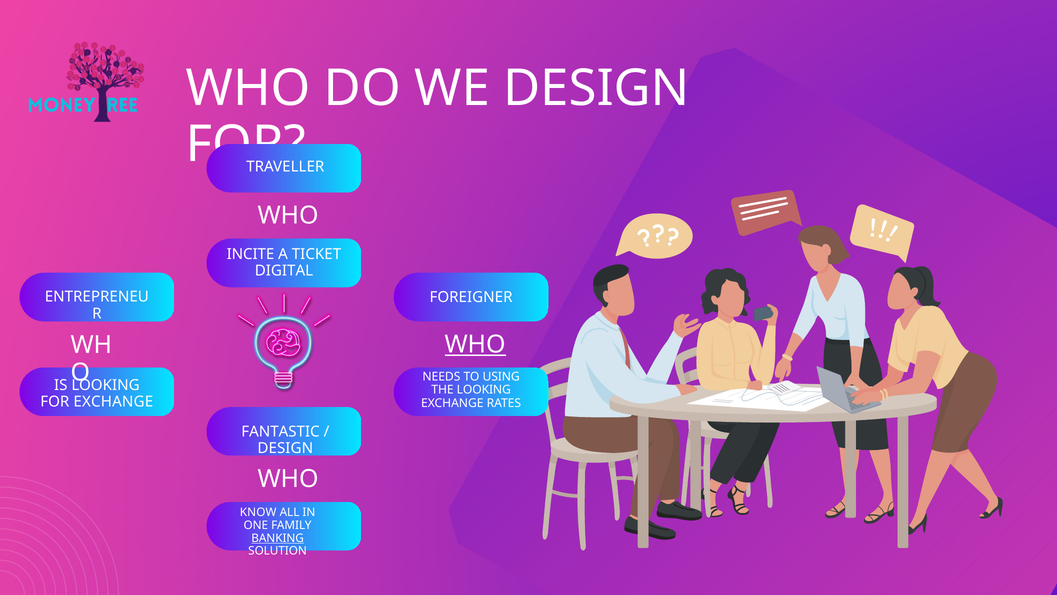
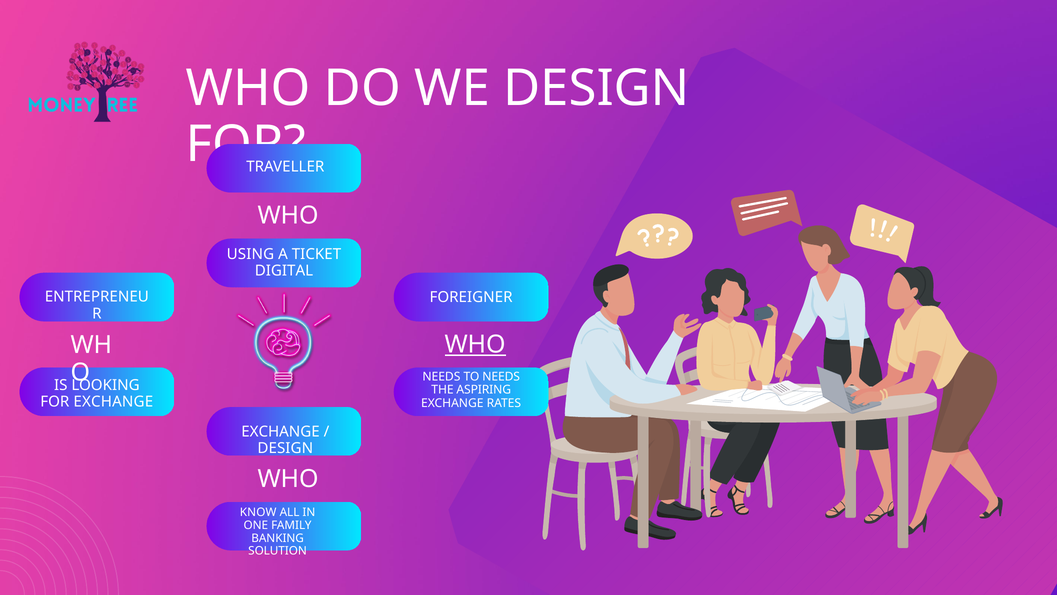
INCITE: INCITE -> USING
TO USING: USING -> NEEDS
THE LOOKING: LOOKING -> ASPIRING
FANTASTIC at (281, 431): FANTASTIC -> EXCHANGE
BANKING underline: present -> none
